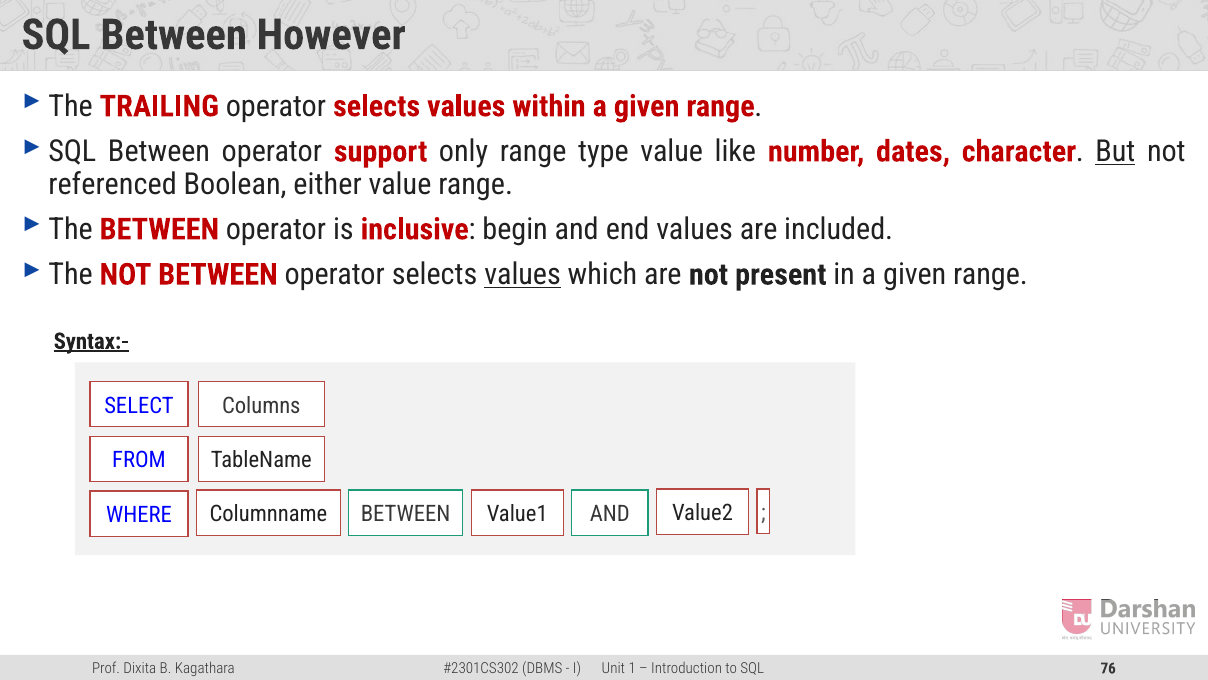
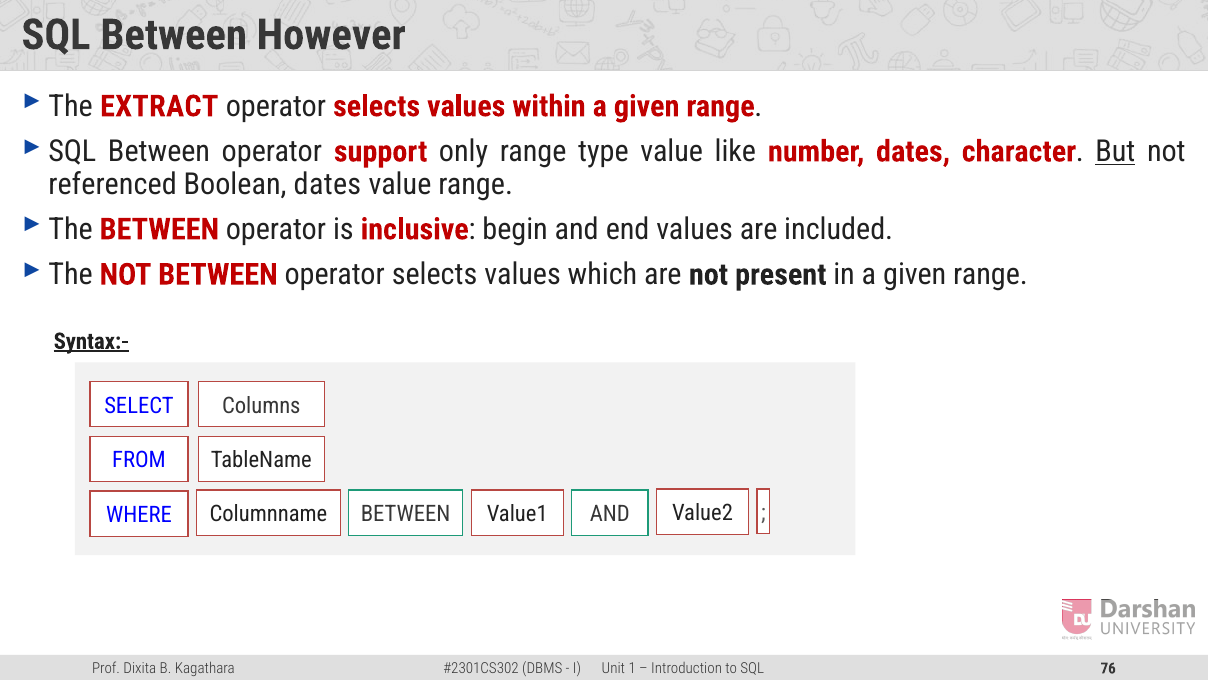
TRAILING: TRAILING -> EXTRACT
Boolean either: either -> dates
values at (523, 274) underline: present -> none
